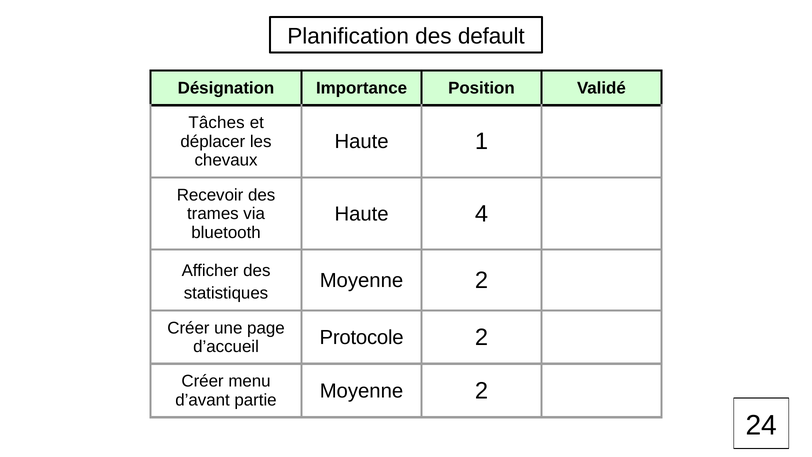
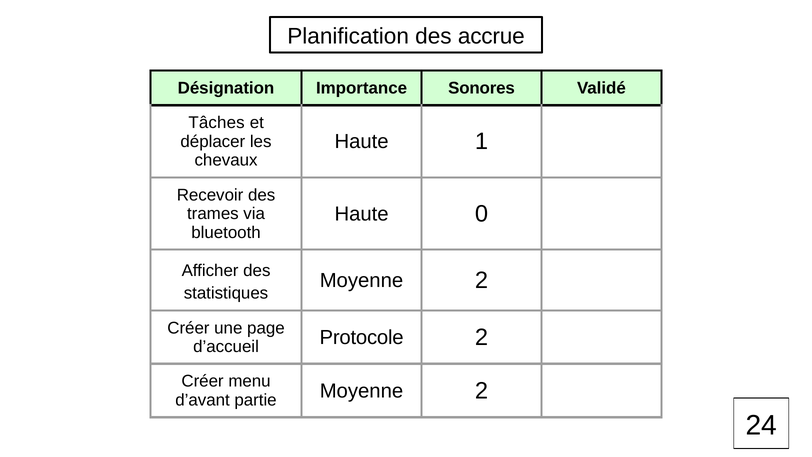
default: default -> accrue
Position: Position -> Sonores
4: 4 -> 0
